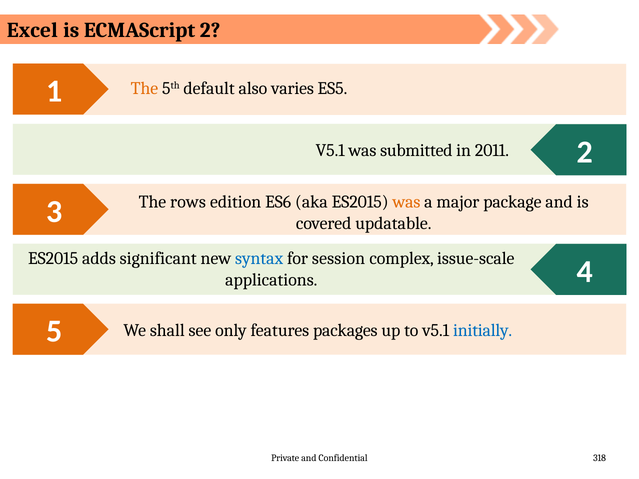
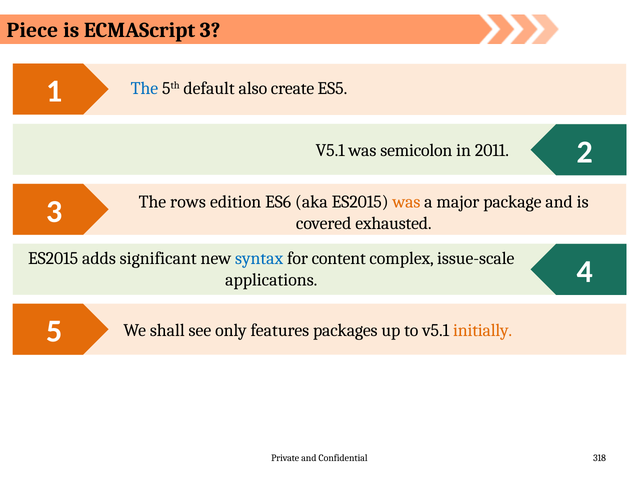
Excel: Excel -> Piece
ECMAScript 2: 2 -> 3
The at (144, 88) colour: orange -> blue
varies: varies -> create
submitted: submitted -> semicolon
updatable: updatable -> exhausted
session: session -> content
initially colour: blue -> orange
